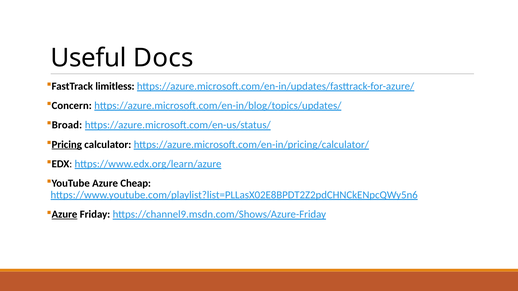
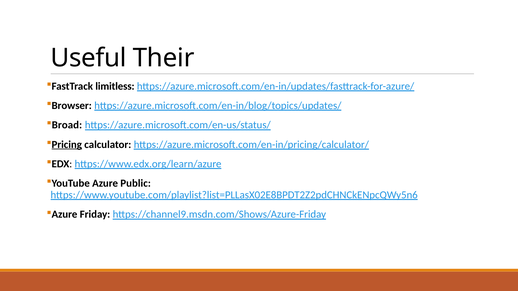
Docs: Docs -> Their
Concern: Concern -> Browser
Cheap: Cheap -> Public
Azure at (64, 215) underline: present -> none
